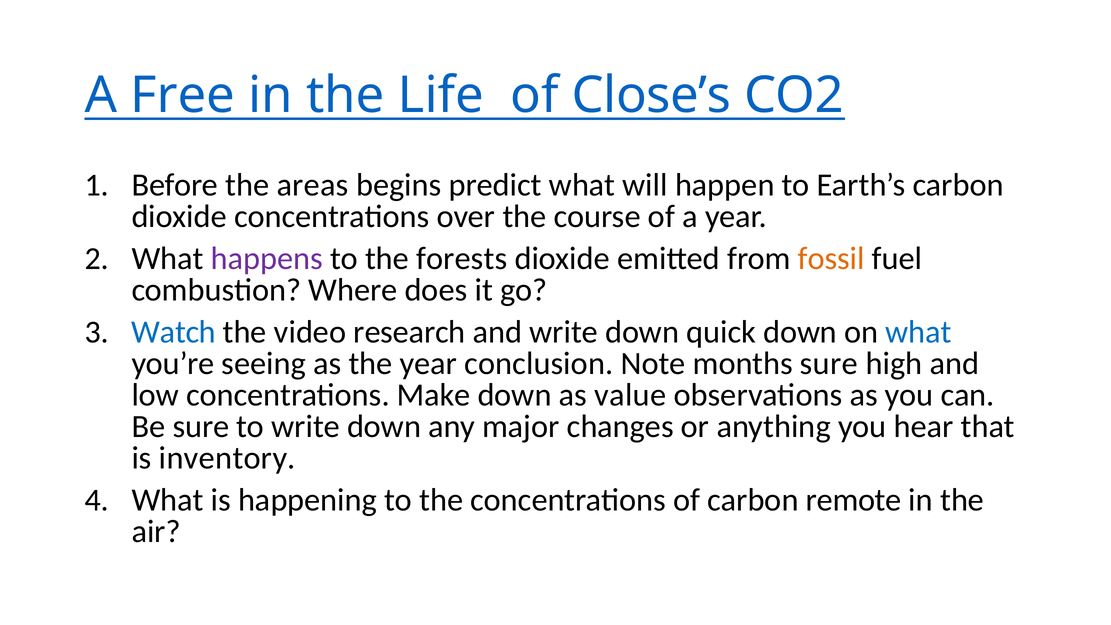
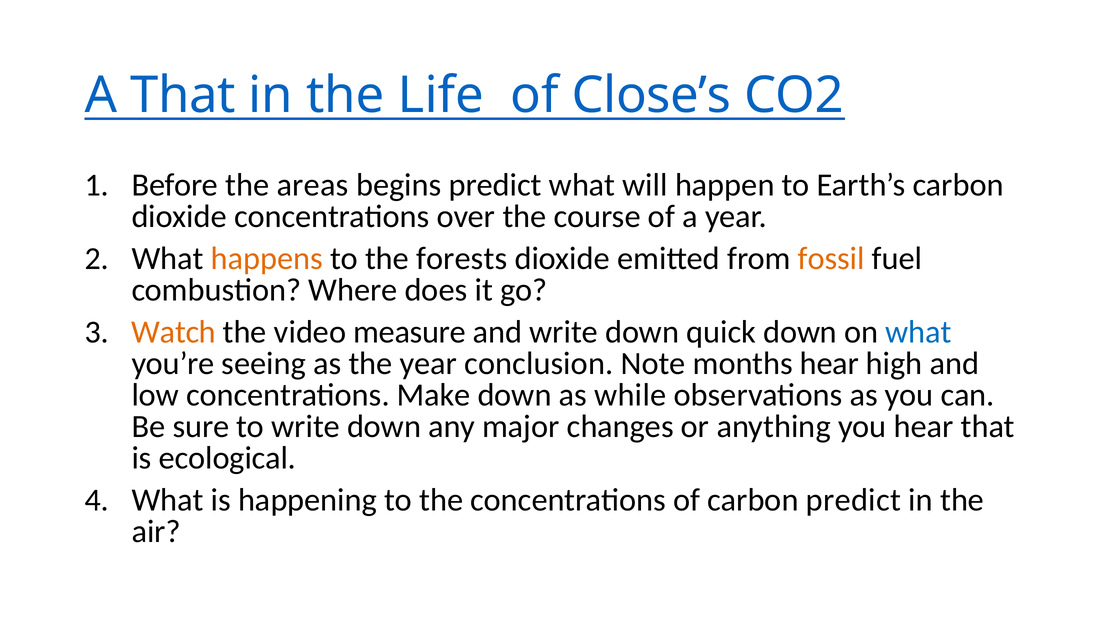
A Free: Free -> That
happens colour: purple -> orange
Watch colour: blue -> orange
research: research -> measure
months sure: sure -> hear
value: value -> while
inventory: inventory -> ecological
carbon remote: remote -> predict
